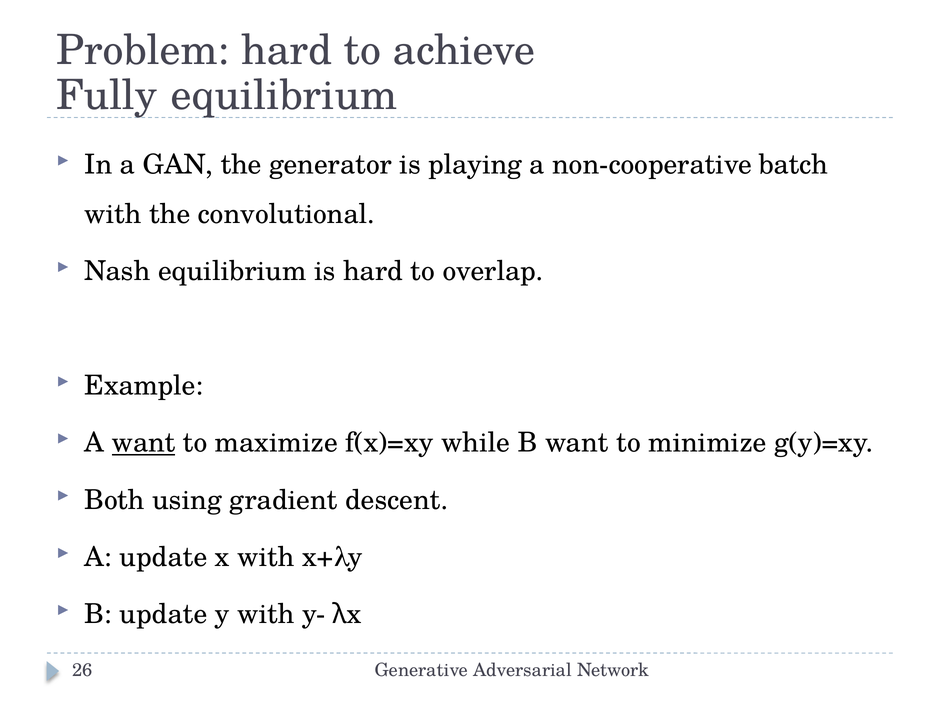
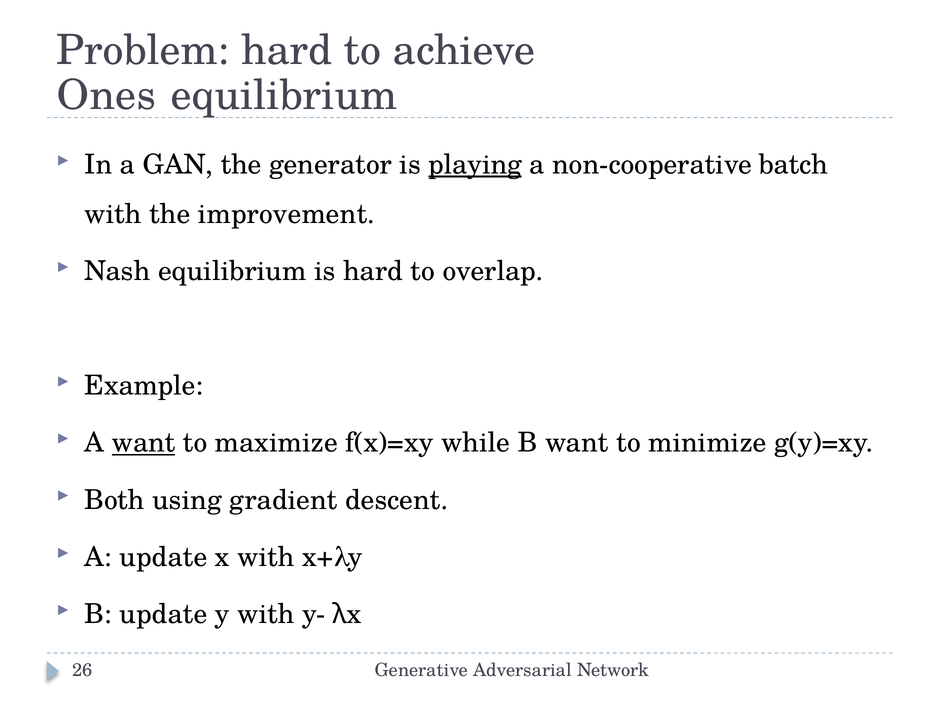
Fully: Fully -> Ones
playing underline: none -> present
convolutional: convolutional -> improvement
